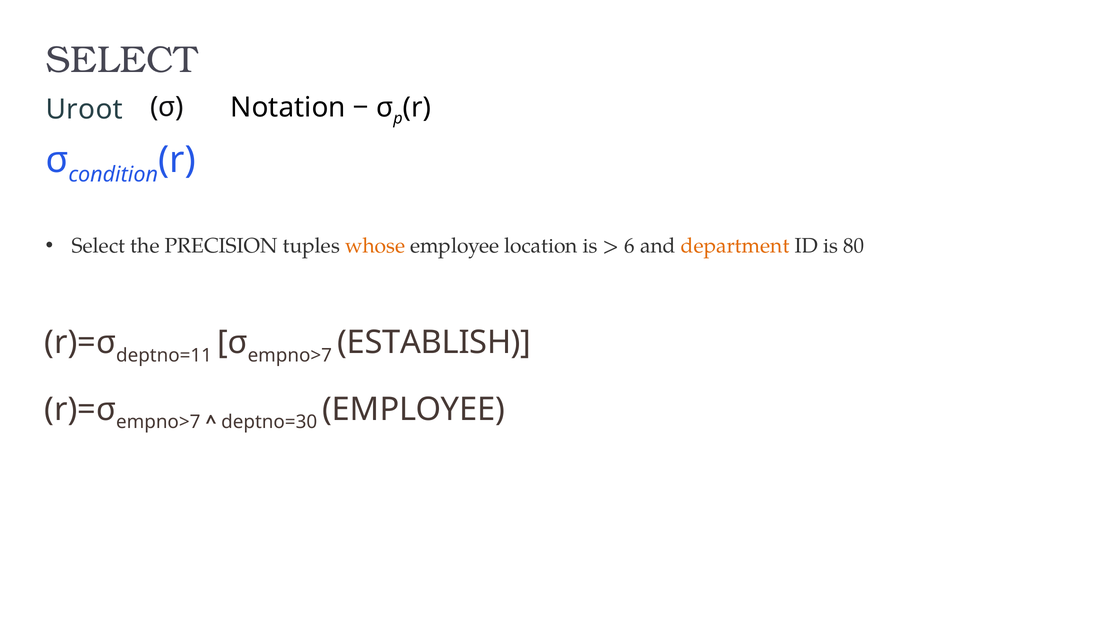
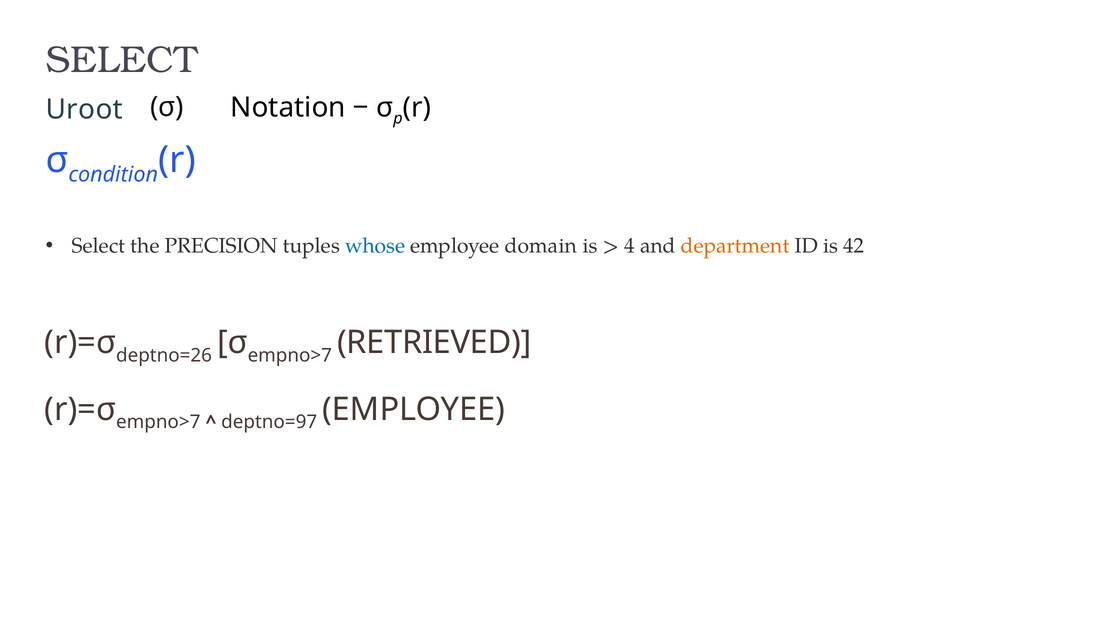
whose colour: orange -> blue
location: location -> domain
6: 6 -> 4
80: 80 -> 42
deptno=11: deptno=11 -> deptno=26
ESTABLISH: ESTABLISH -> RETRIEVED
deptno=30: deptno=30 -> deptno=97
